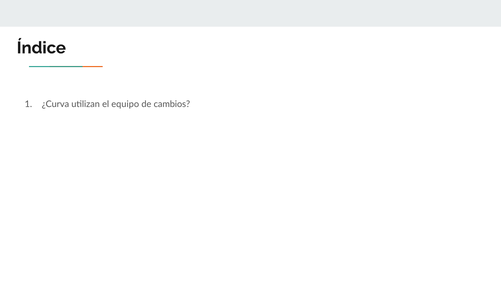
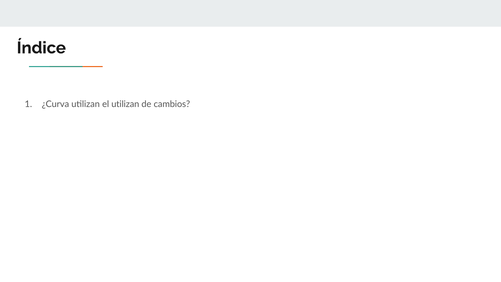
el equipo: equipo -> utilizan
